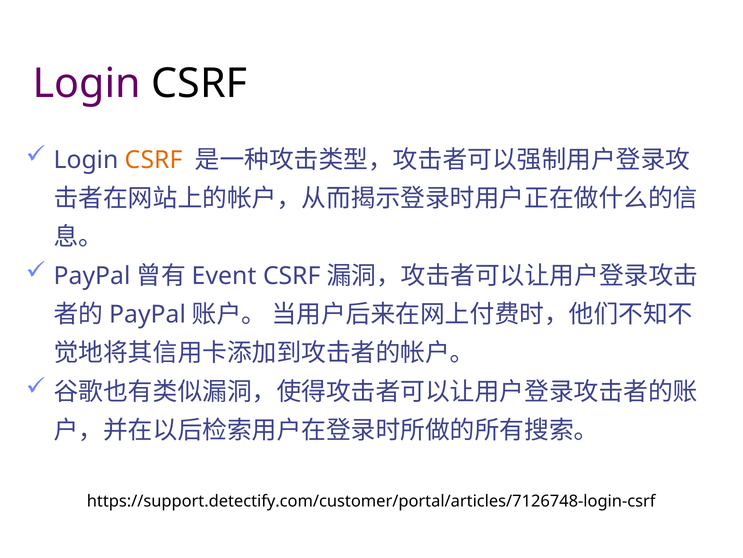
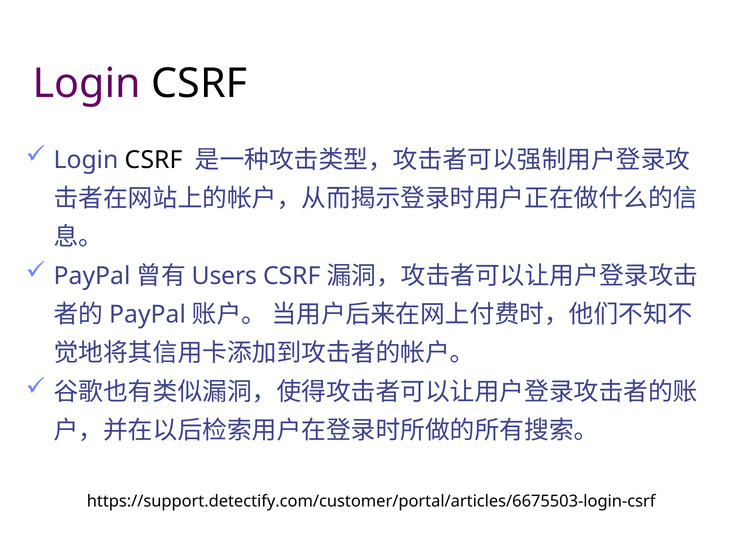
CSRF at (154, 160) colour: orange -> black
Event: Event -> Users
https://support.detectify.com/customer/portal/articles/7126748-login-csrf: https://support.detectify.com/customer/portal/articles/7126748-login-csrf -> https://support.detectify.com/customer/portal/articles/6675503-login-csrf
